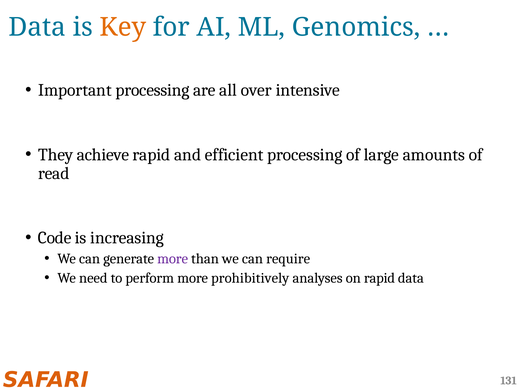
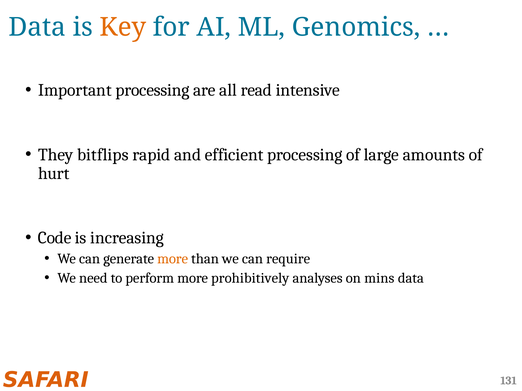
over: over -> read
achieve: achieve -> bitflips
read: read -> hurt
more at (173, 259) colour: purple -> orange
on rapid: rapid -> mins
